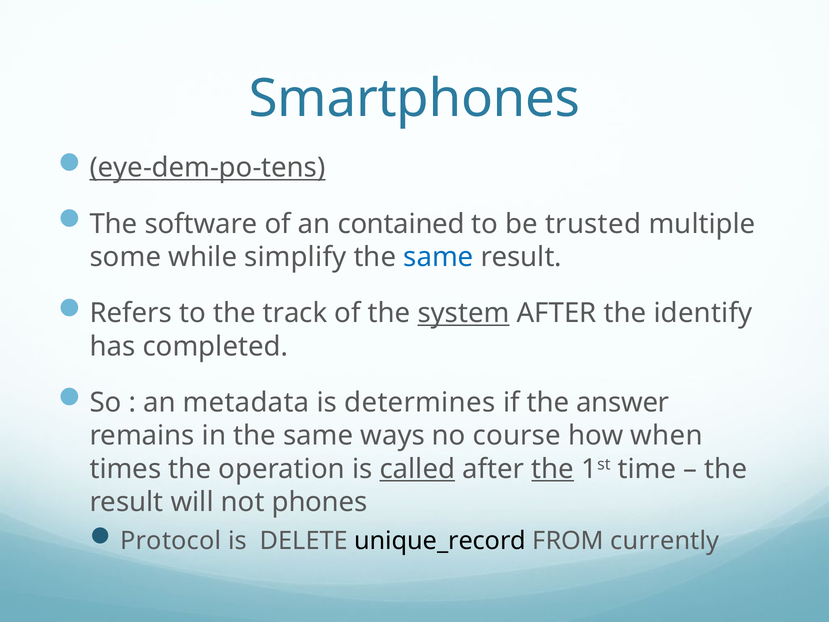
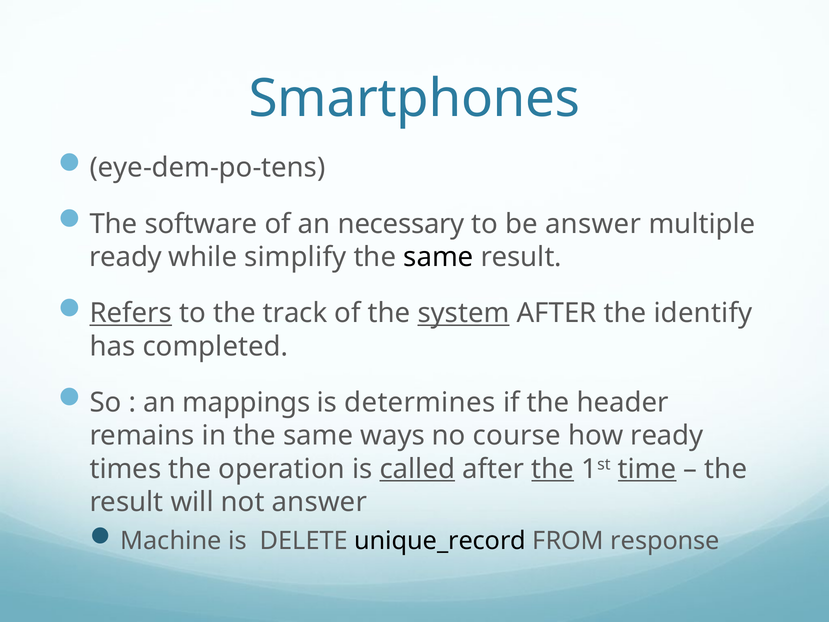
eye-dem-po-tens underline: present -> none
contained: contained -> necessary
be trusted: trusted -> answer
some at (125, 257): some -> ready
same at (438, 257) colour: blue -> black
Refers underline: none -> present
metadata: metadata -> mappings
answer: answer -> header
how when: when -> ready
time underline: none -> present
not phones: phones -> answer
Protocol: Protocol -> Machine
currently: currently -> response
